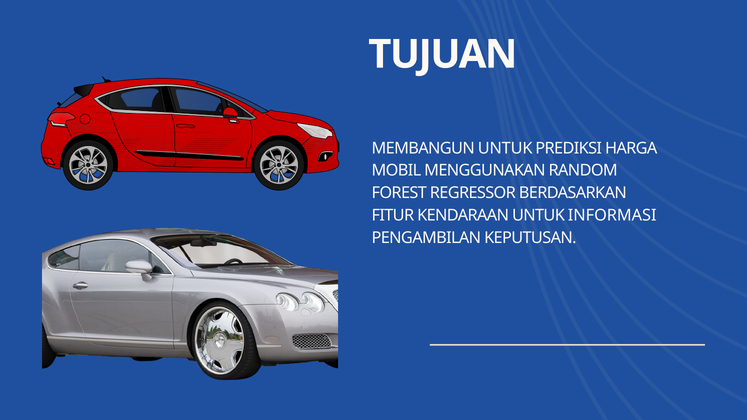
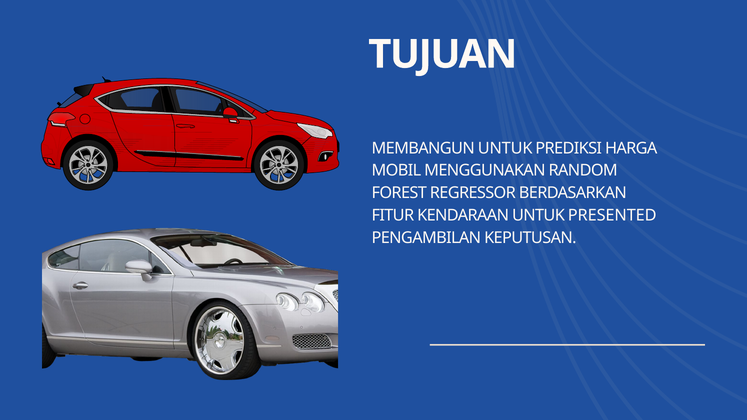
INFORMASI: INFORMASI -> PRESENTED
